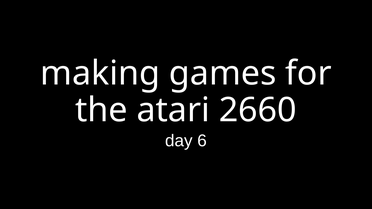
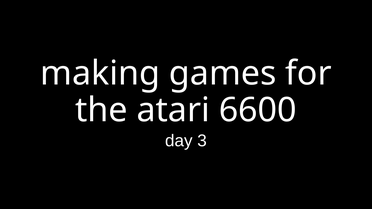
2660: 2660 -> 6600
6: 6 -> 3
